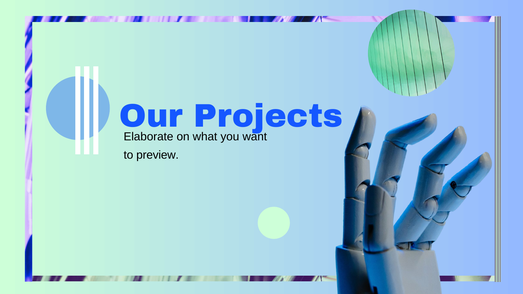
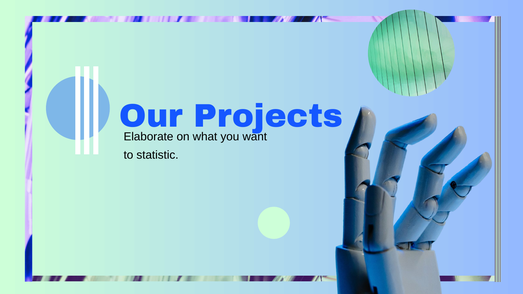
preview: preview -> statistic
